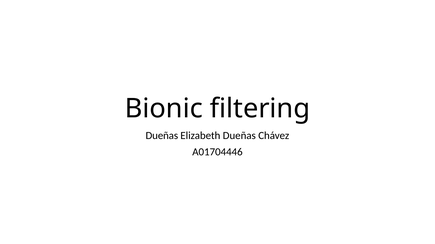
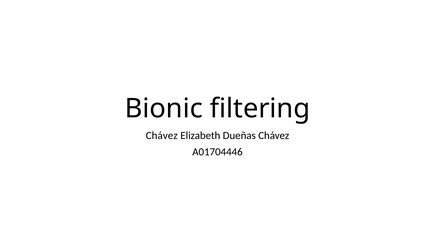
Dueñas at (162, 136): Dueñas -> Chávez
